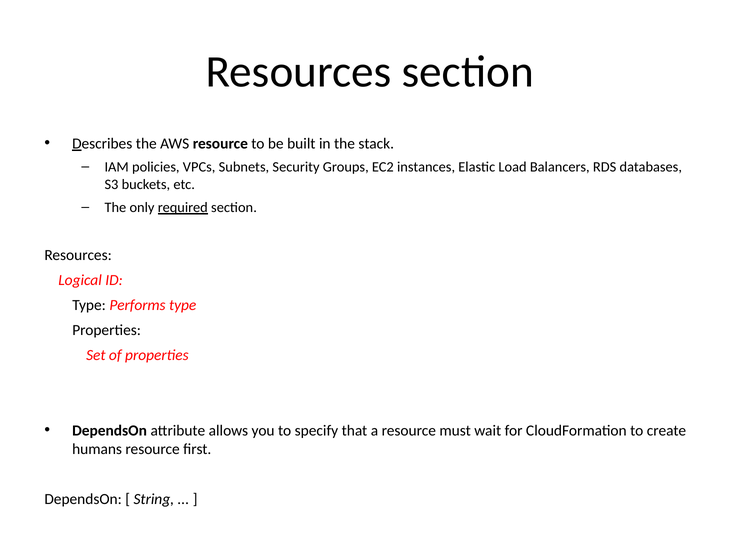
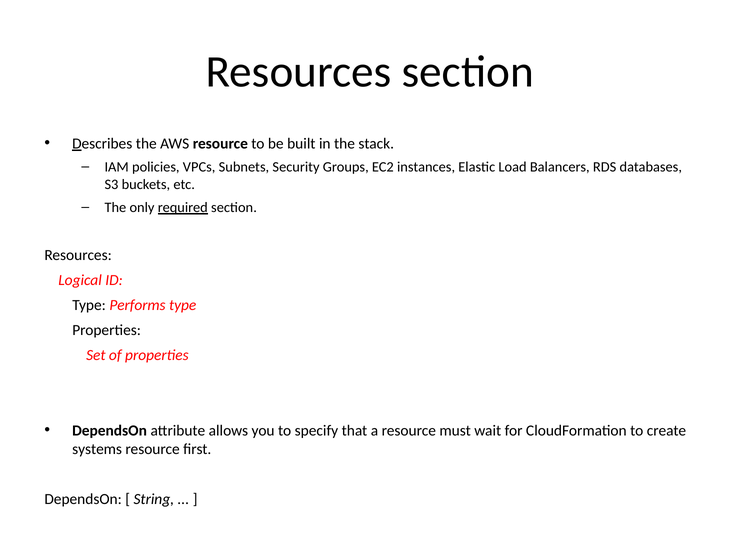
humans: humans -> systems
